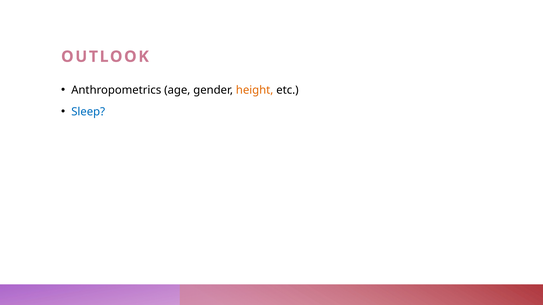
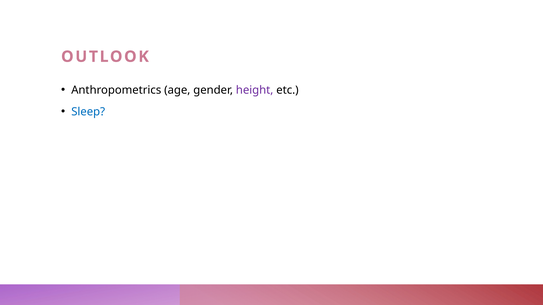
height colour: orange -> purple
